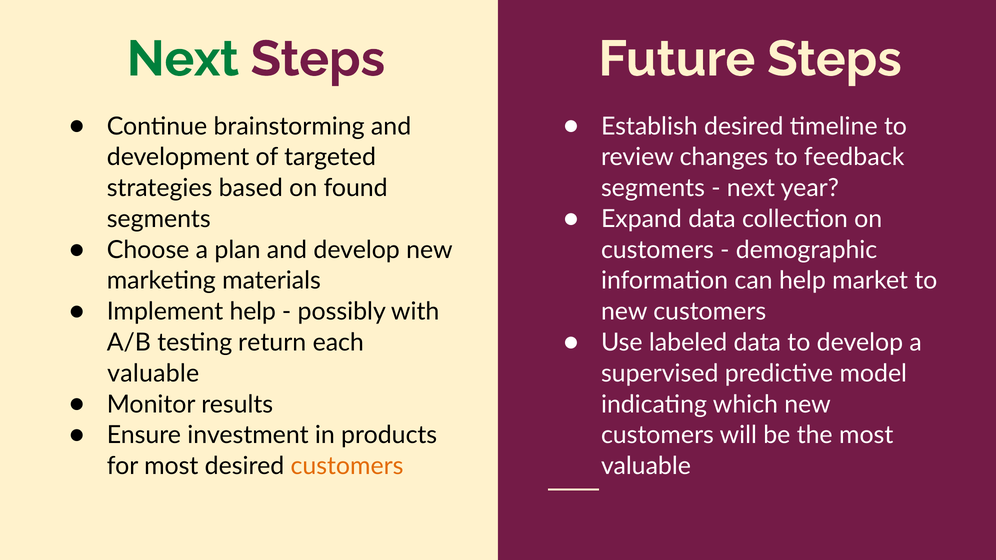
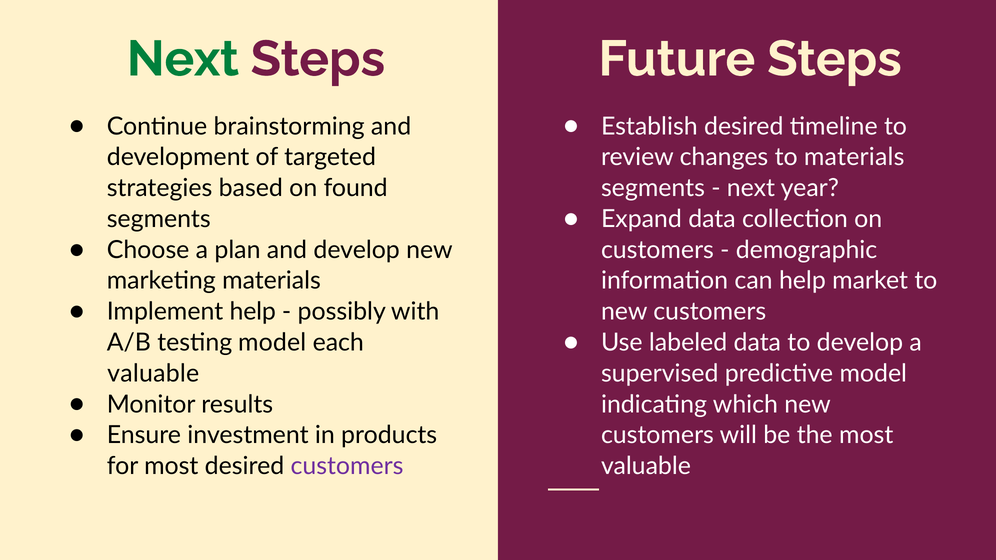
to feedback: feedback -> materials
testing return: return -> model
customers at (347, 466) colour: orange -> purple
